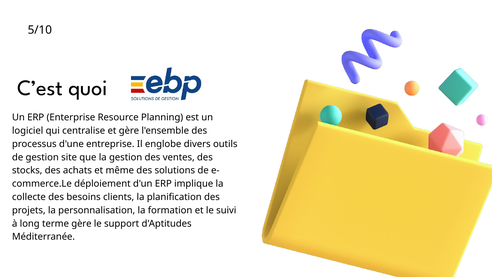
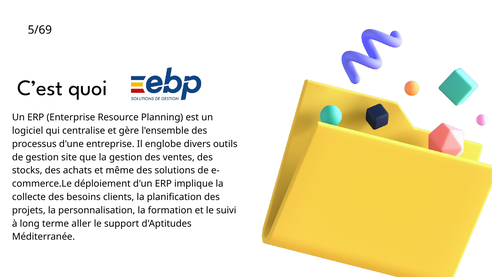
5/10: 5/10 -> 5/69
terme gère: gère -> aller
